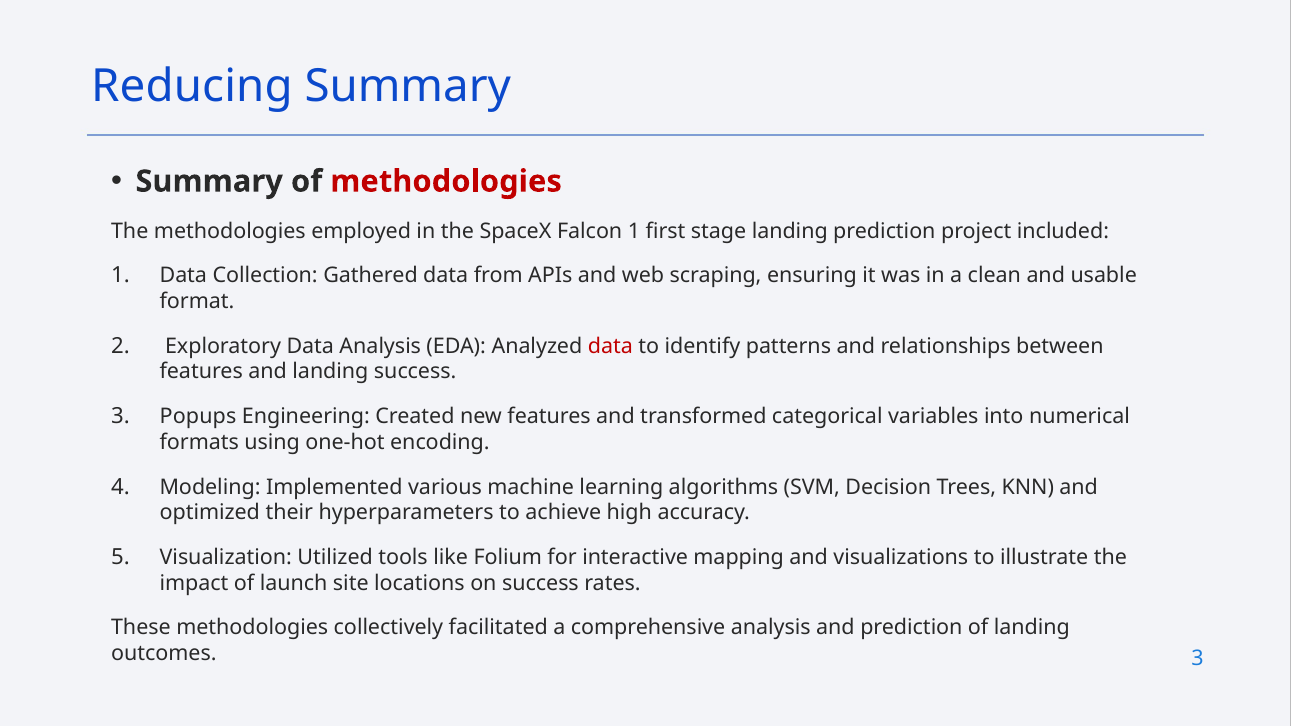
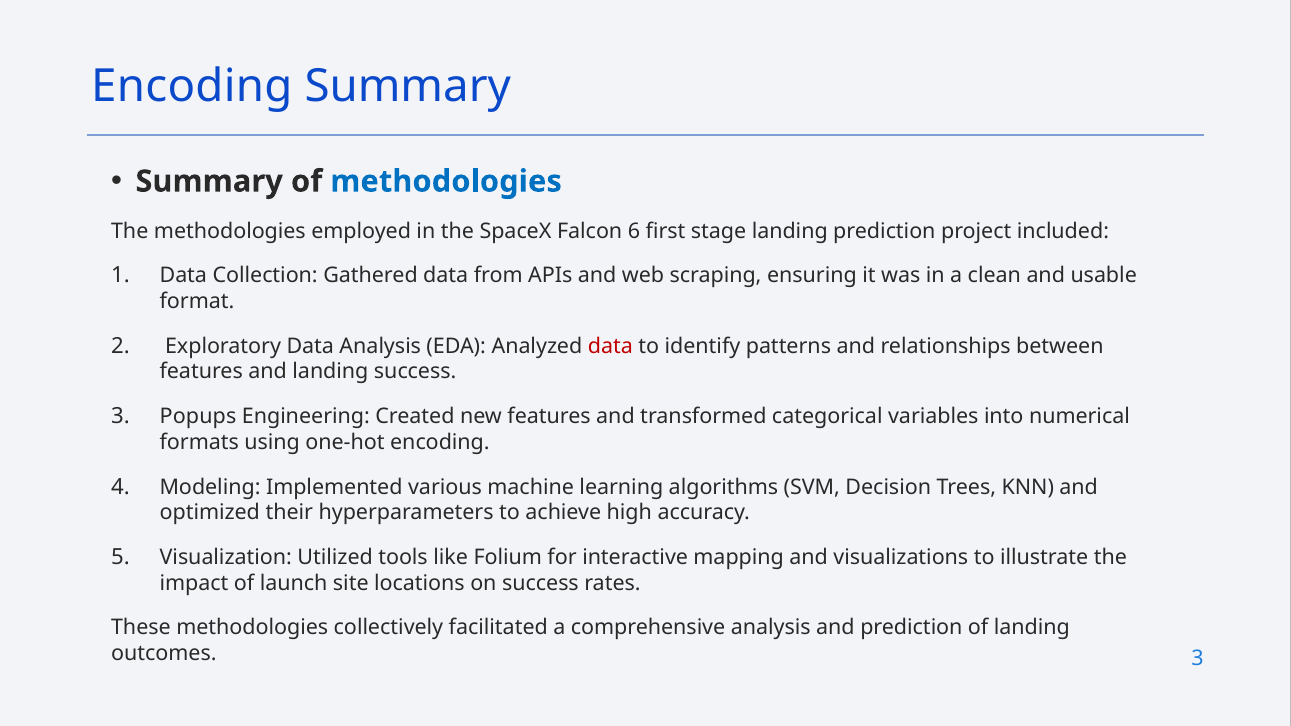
Reducing at (192, 86): Reducing -> Encoding
methodologies at (446, 181) colour: red -> blue
Falcon 1: 1 -> 6
